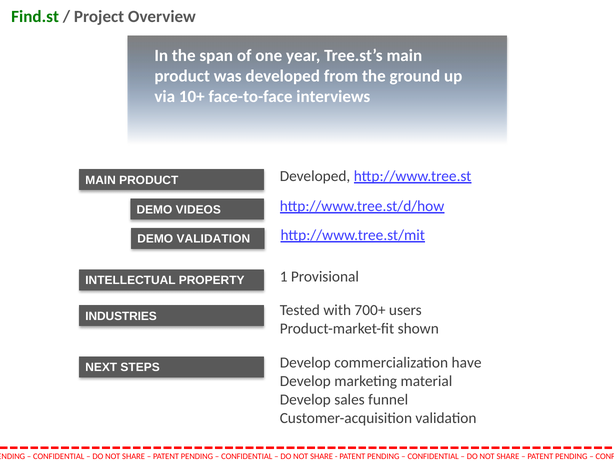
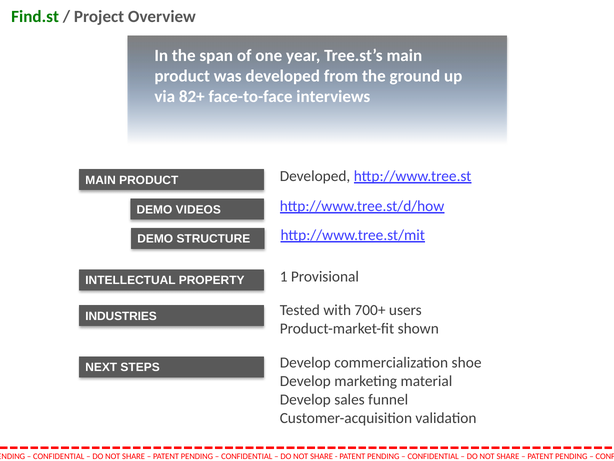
10+: 10+ -> 82+
DEMO VALIDATION: VALIDATION -> STRUCTURE
have: have -> shoe
